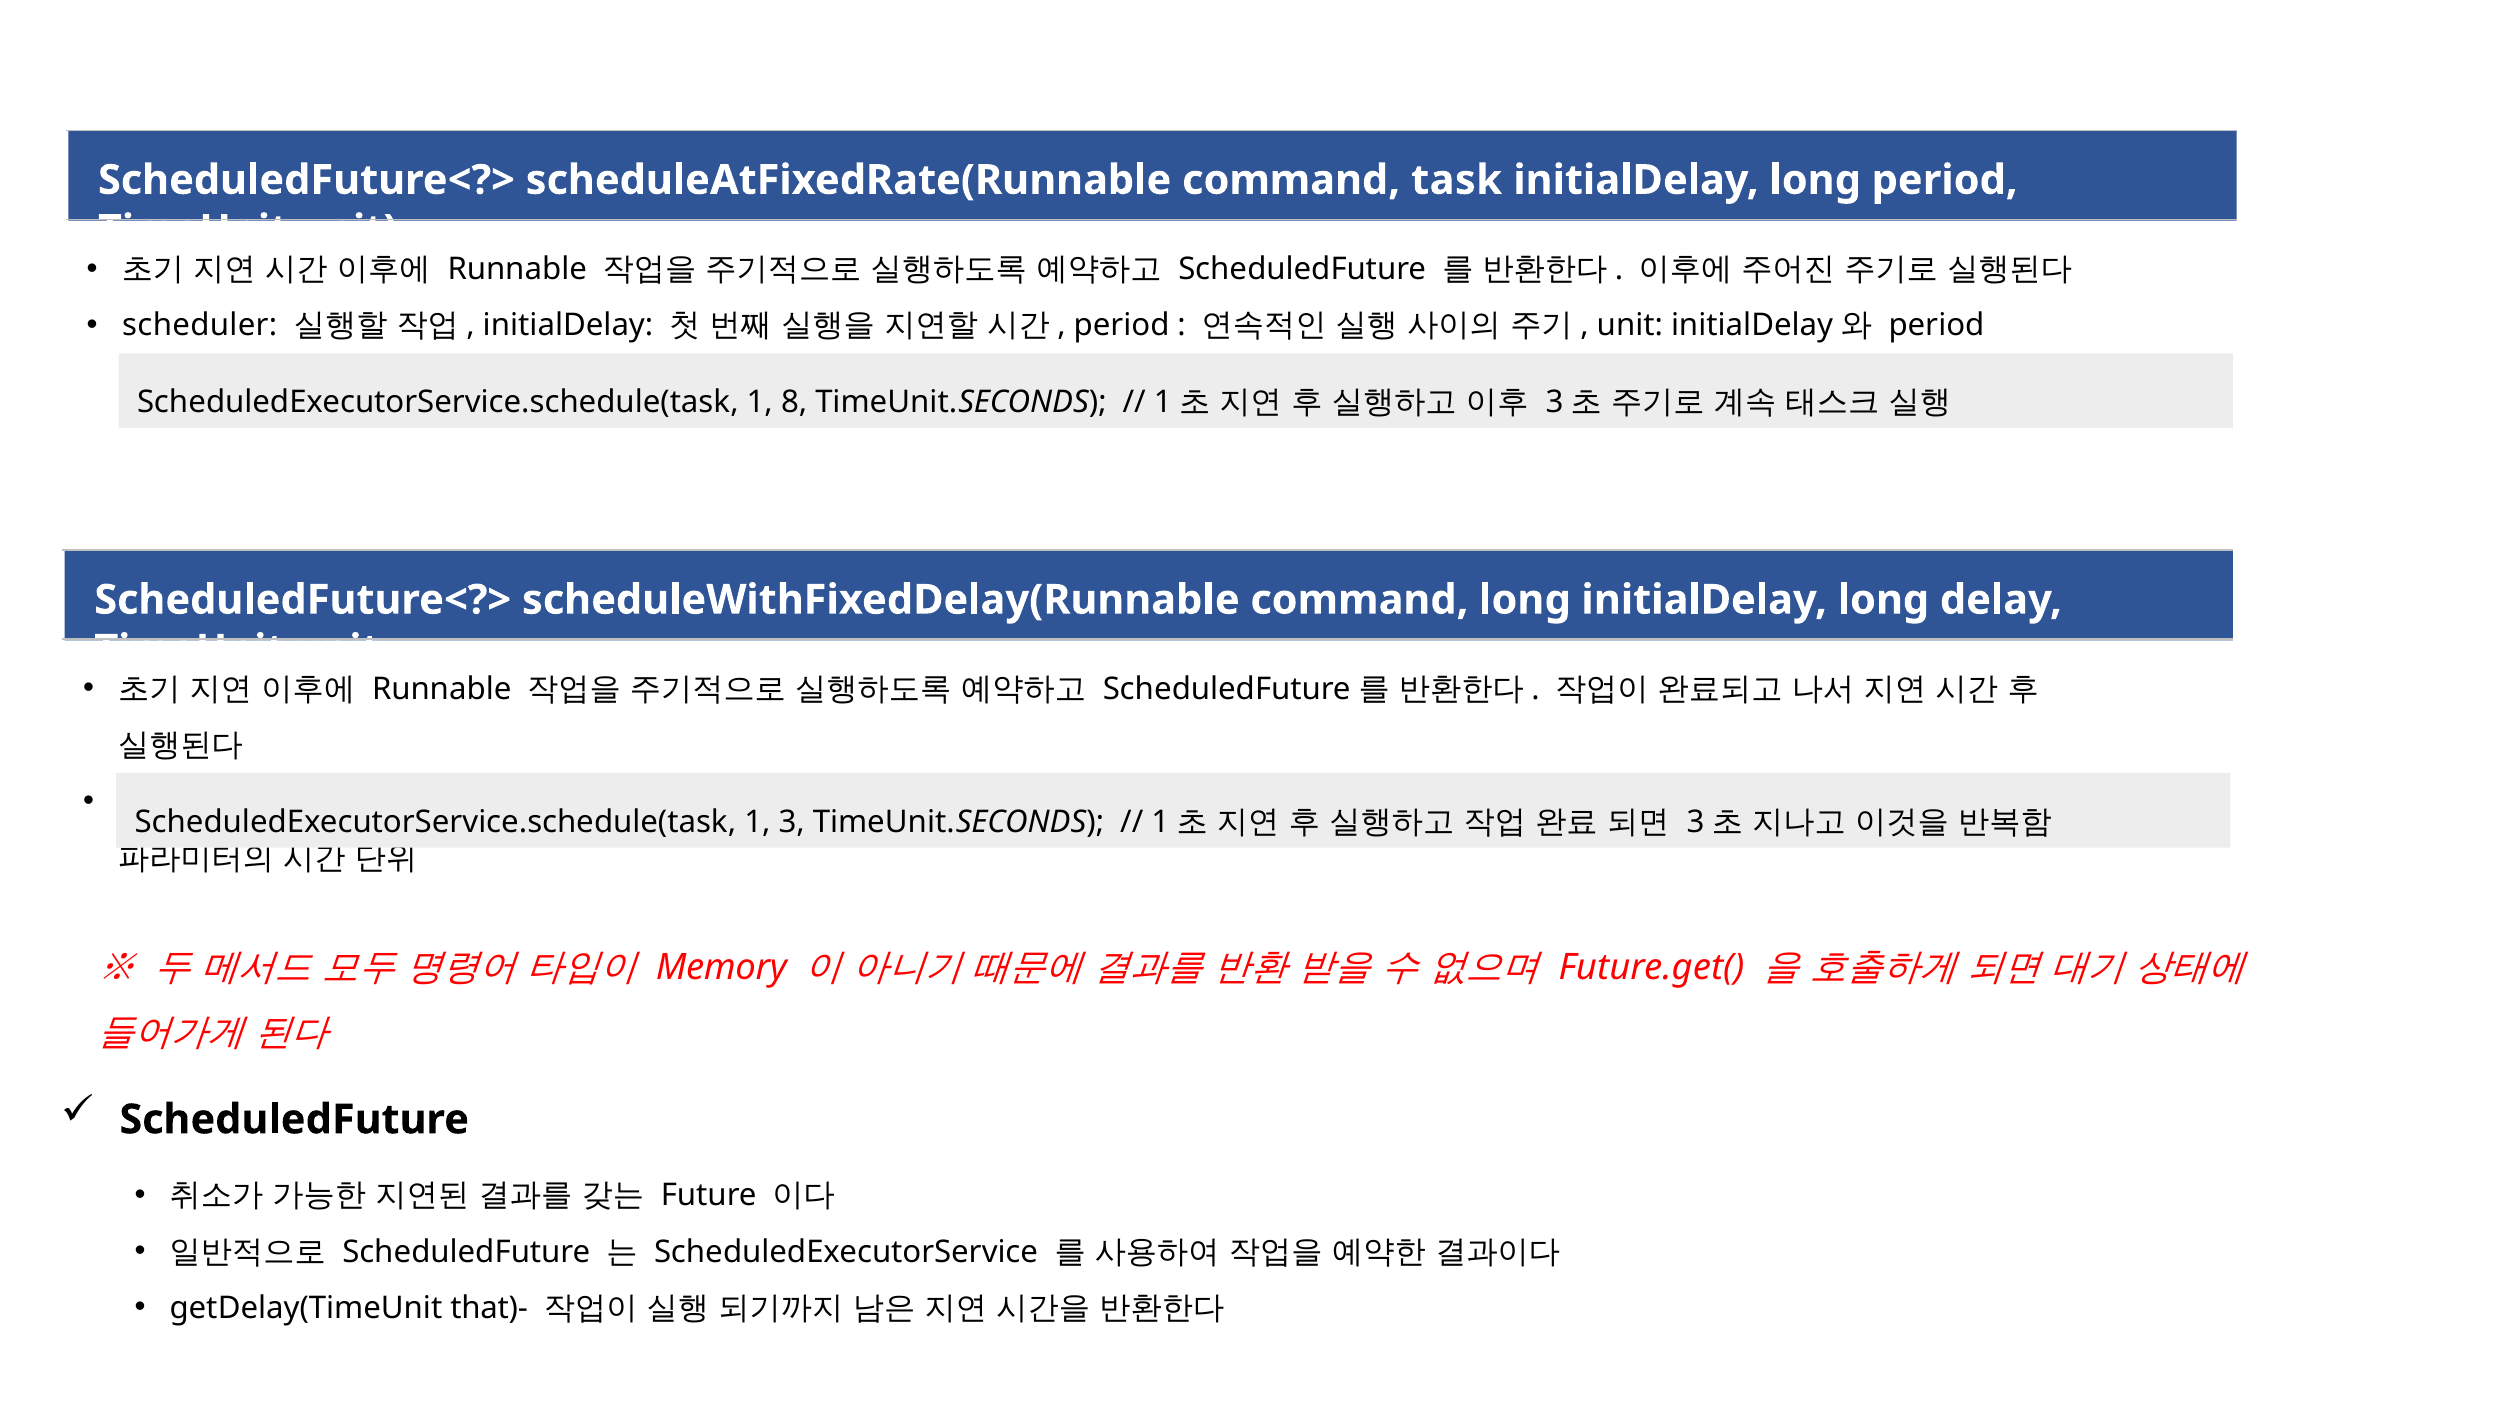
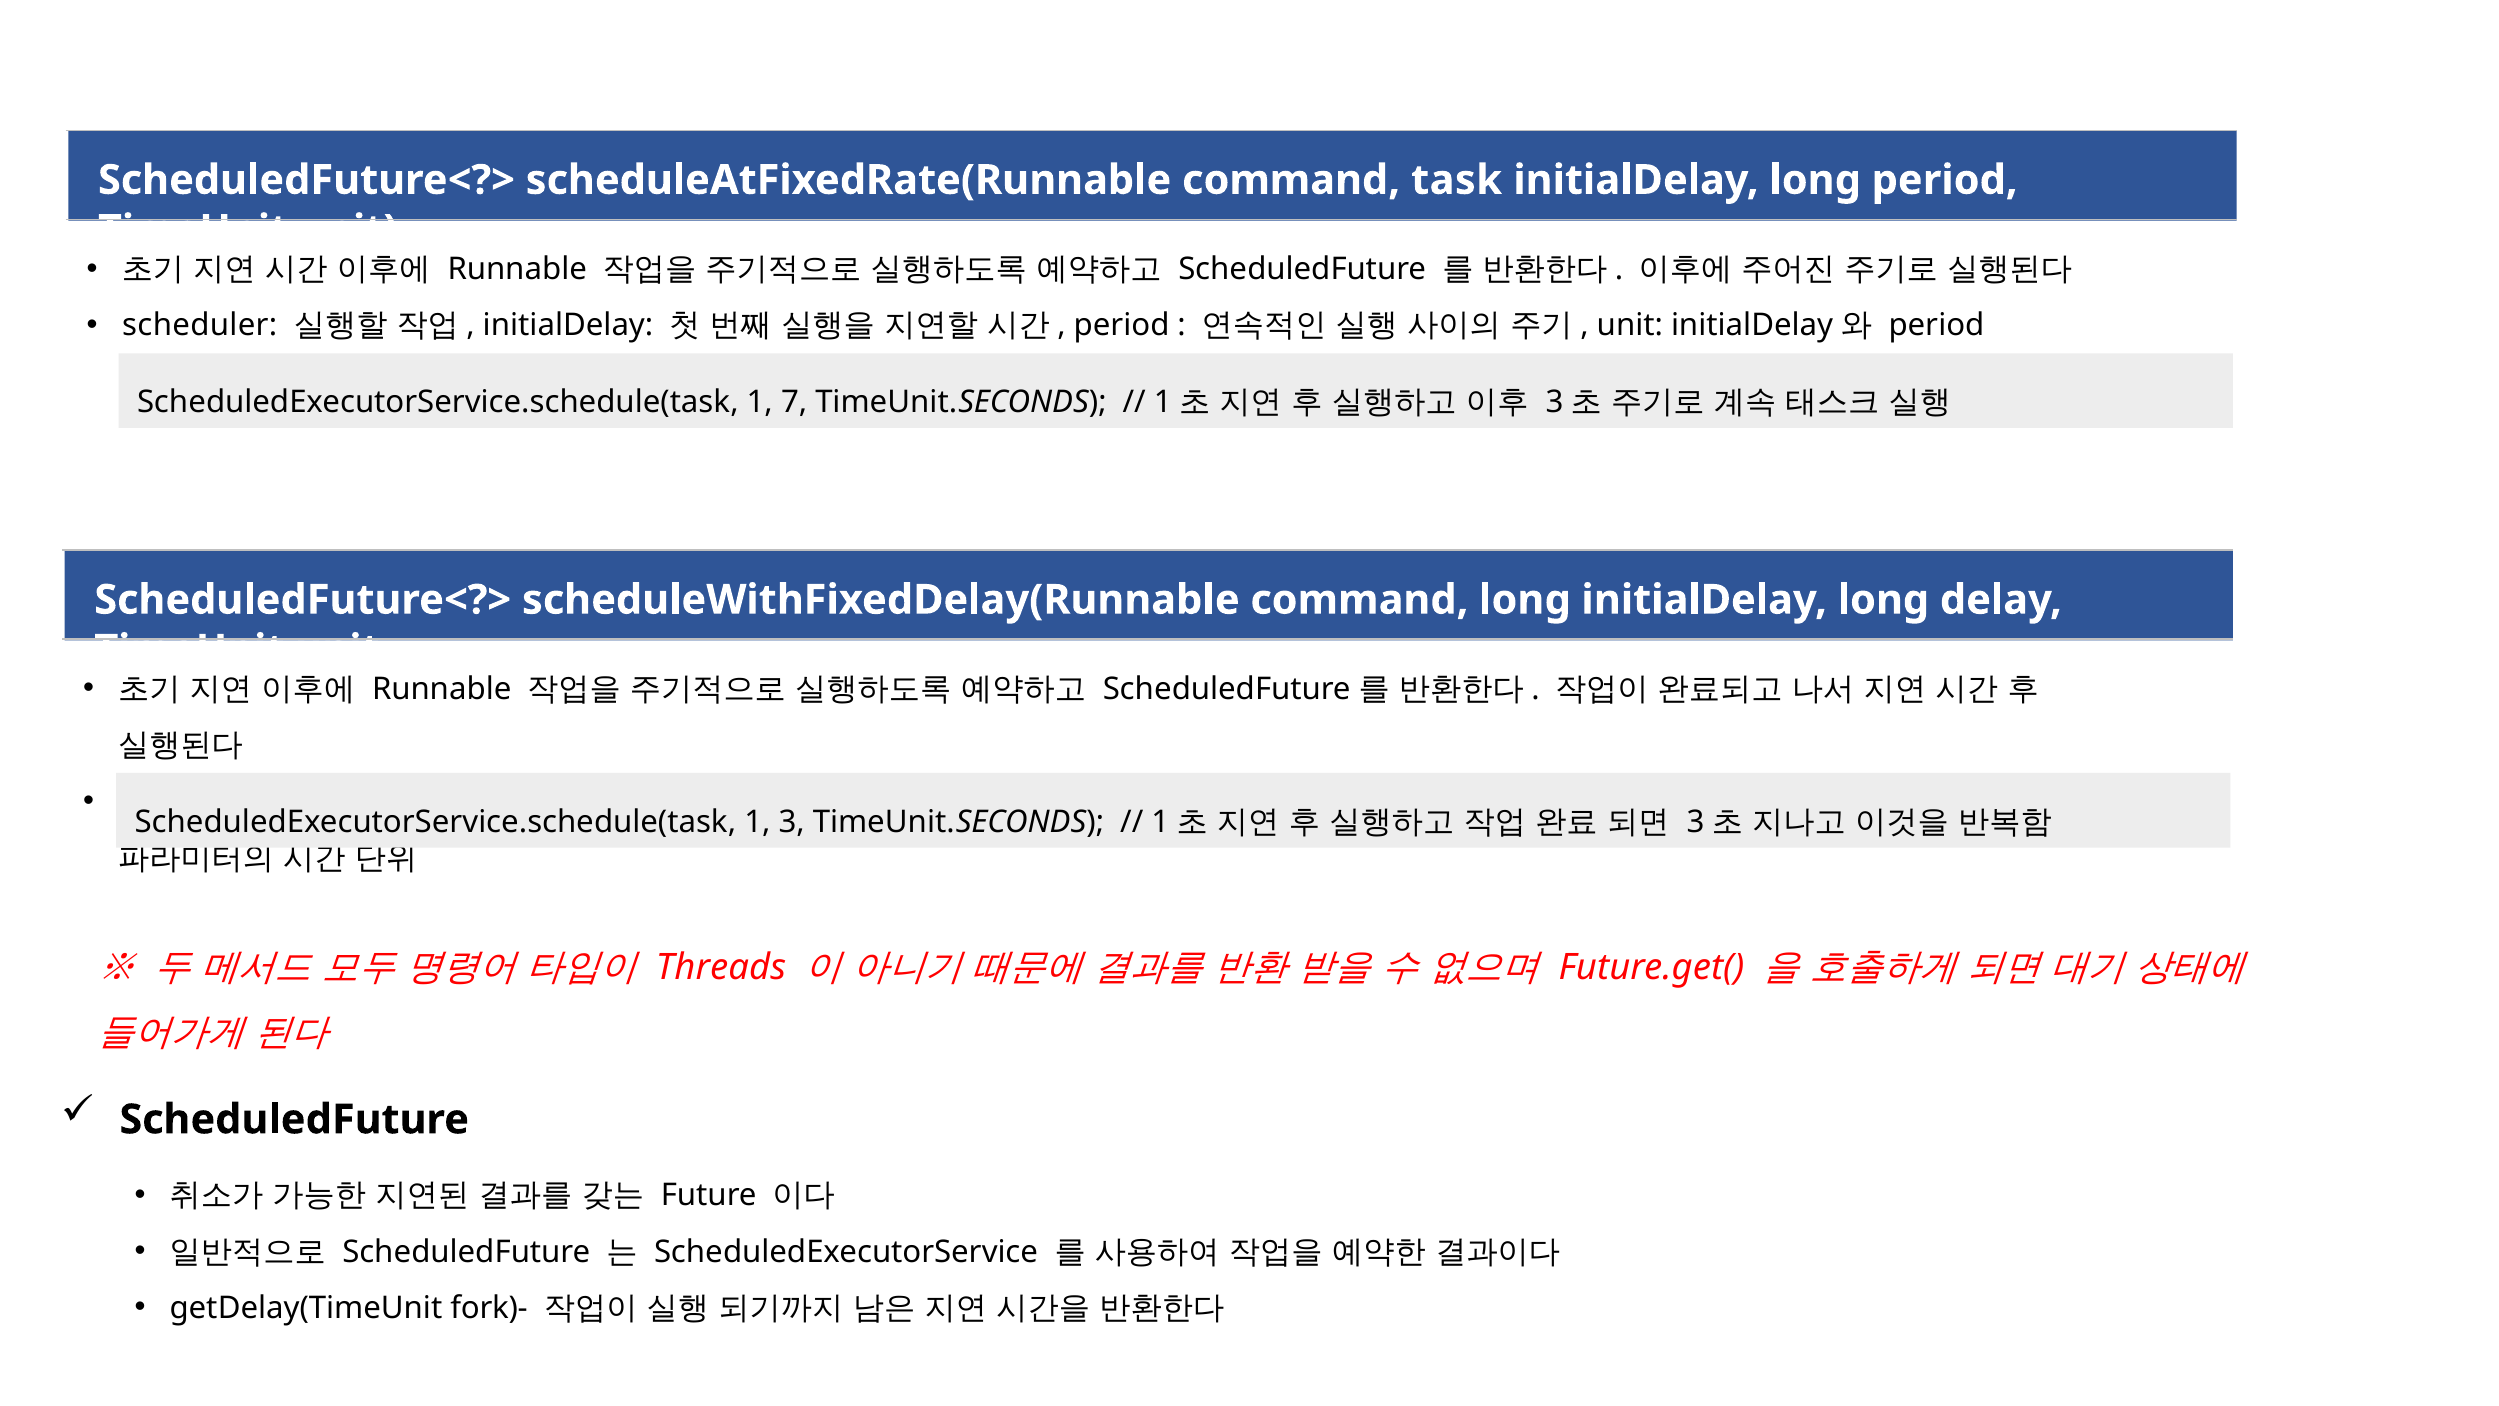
8: 8 -> 7
Memory: Memory -> Threads
that)-: that)- -> fork)-
